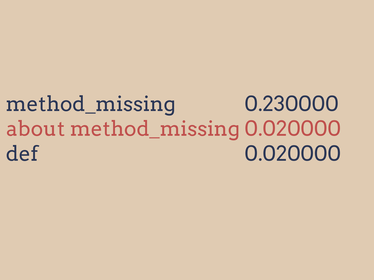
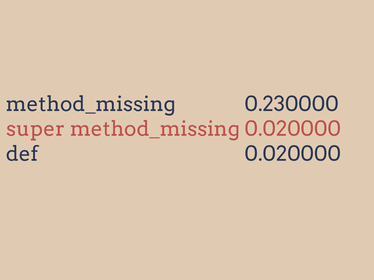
about: about -> super
